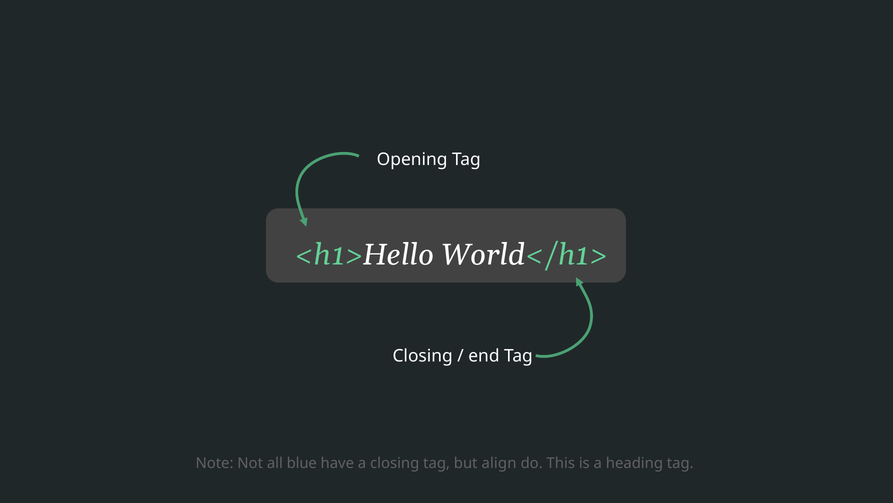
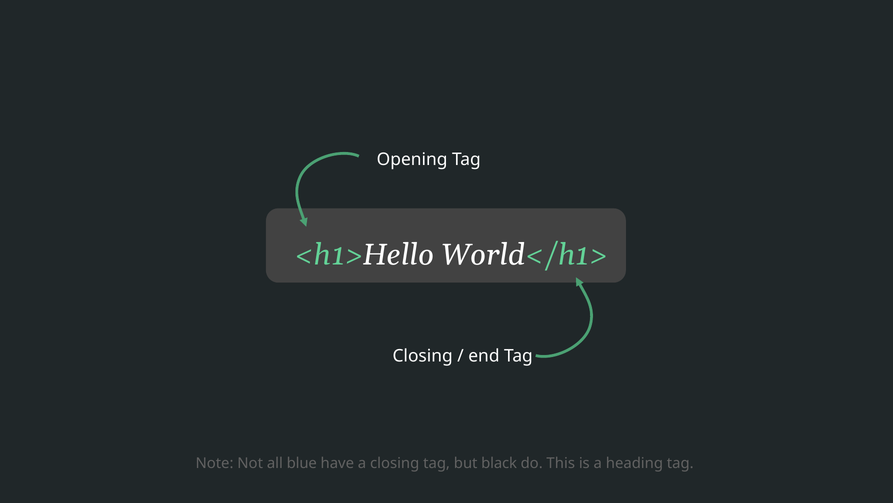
align: align -> black
